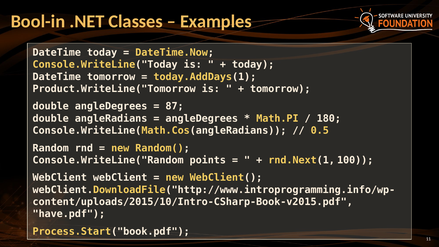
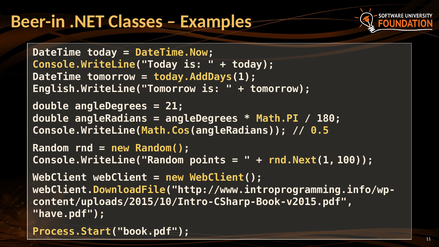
Bool-in: Bool-in -> Beer-in
Product.WriteLine("Tomorrow: Product.WriteLine("Tomorrow -> English.WriteLine("Tomorrow
87: 87 -> 21
